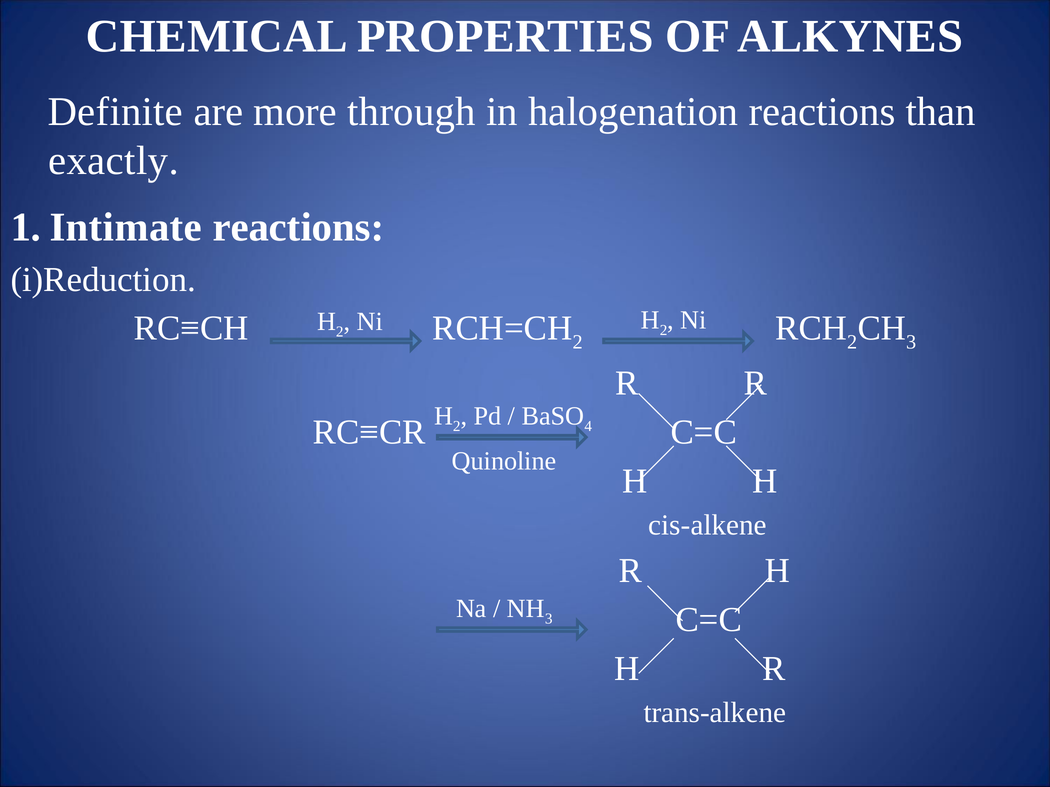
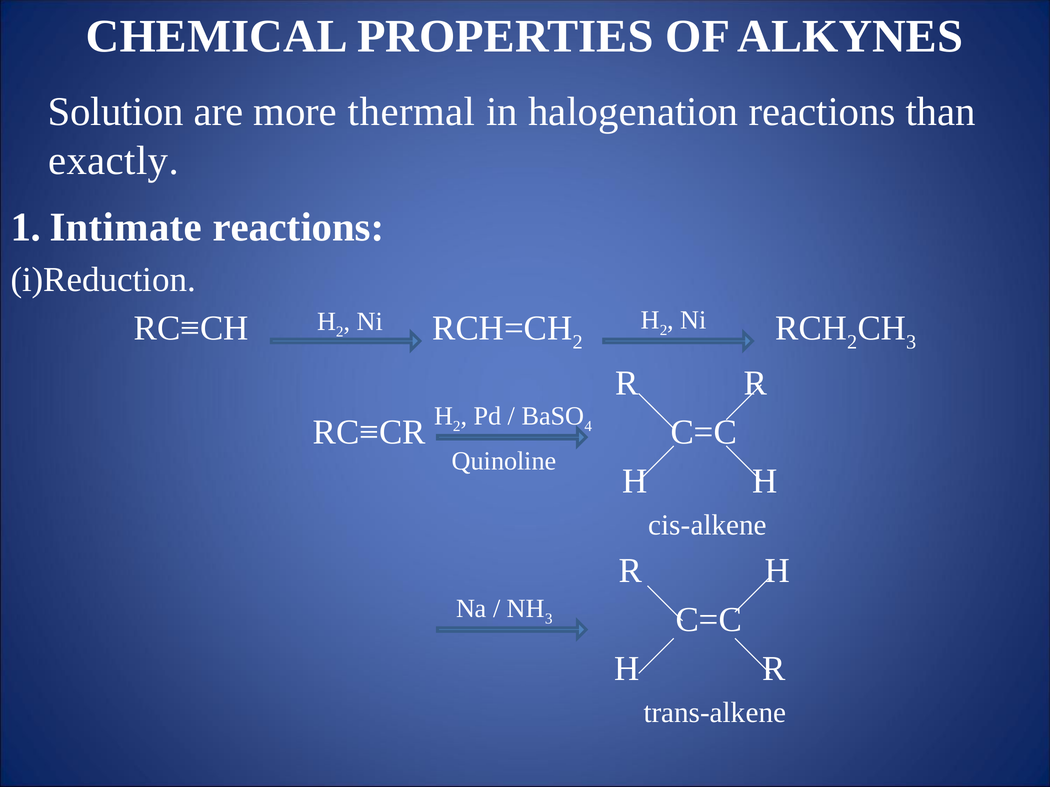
Definite: Definite -> Solution
through: through -> thermal
